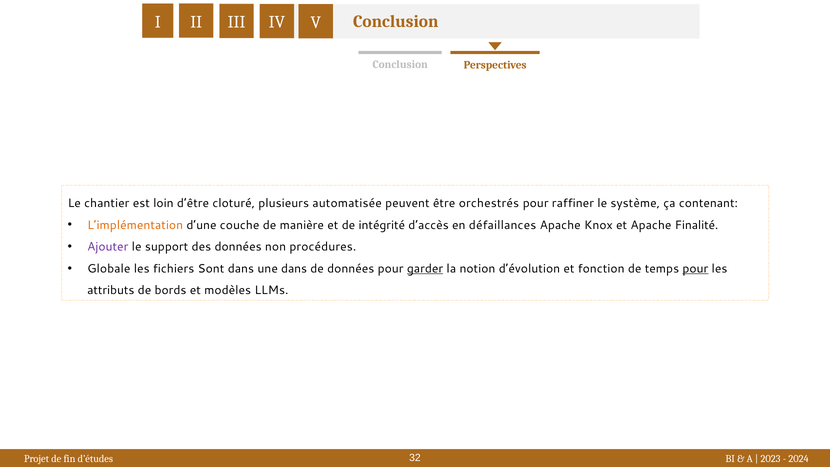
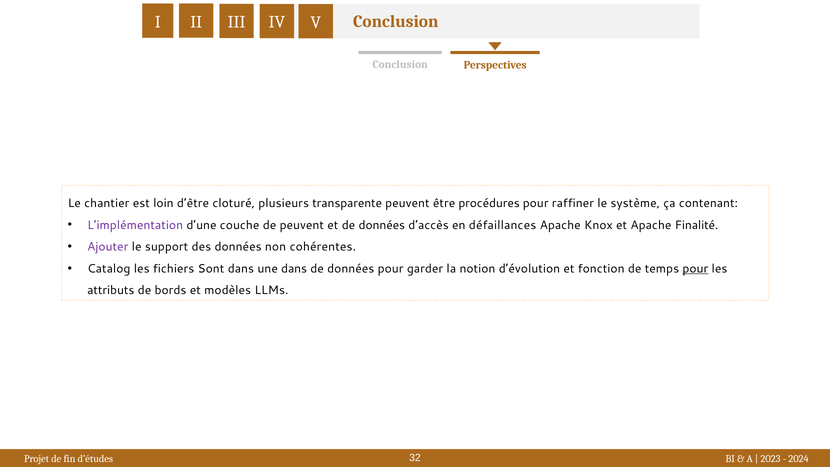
automatisée: automatisée -> transparente
orchestrés: orchestrés -> procédures
L’implémentation colour: orange -> purple
de manière: manière -> peuvent
et de intégrité: intégrité -> données
procédures: procédures -> cohérentes
Globale: Globale -> Catalog
garder underline: present -> none
